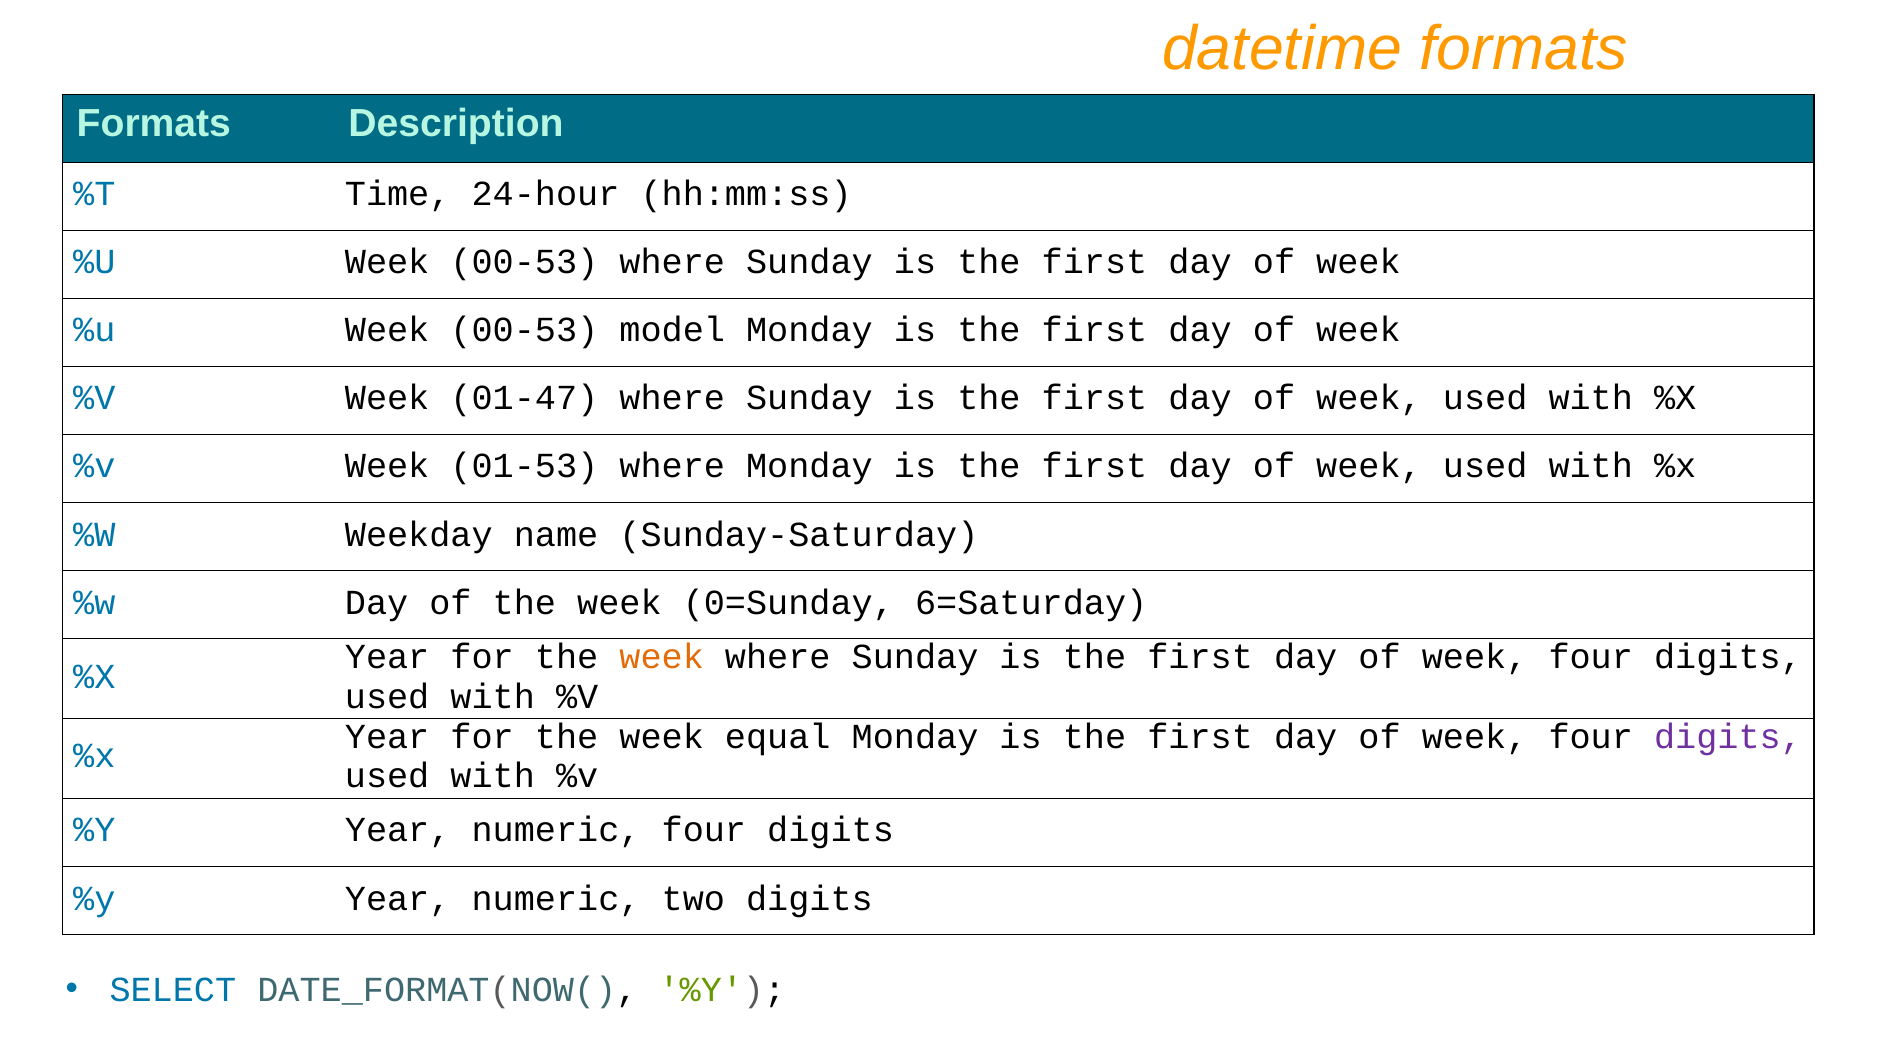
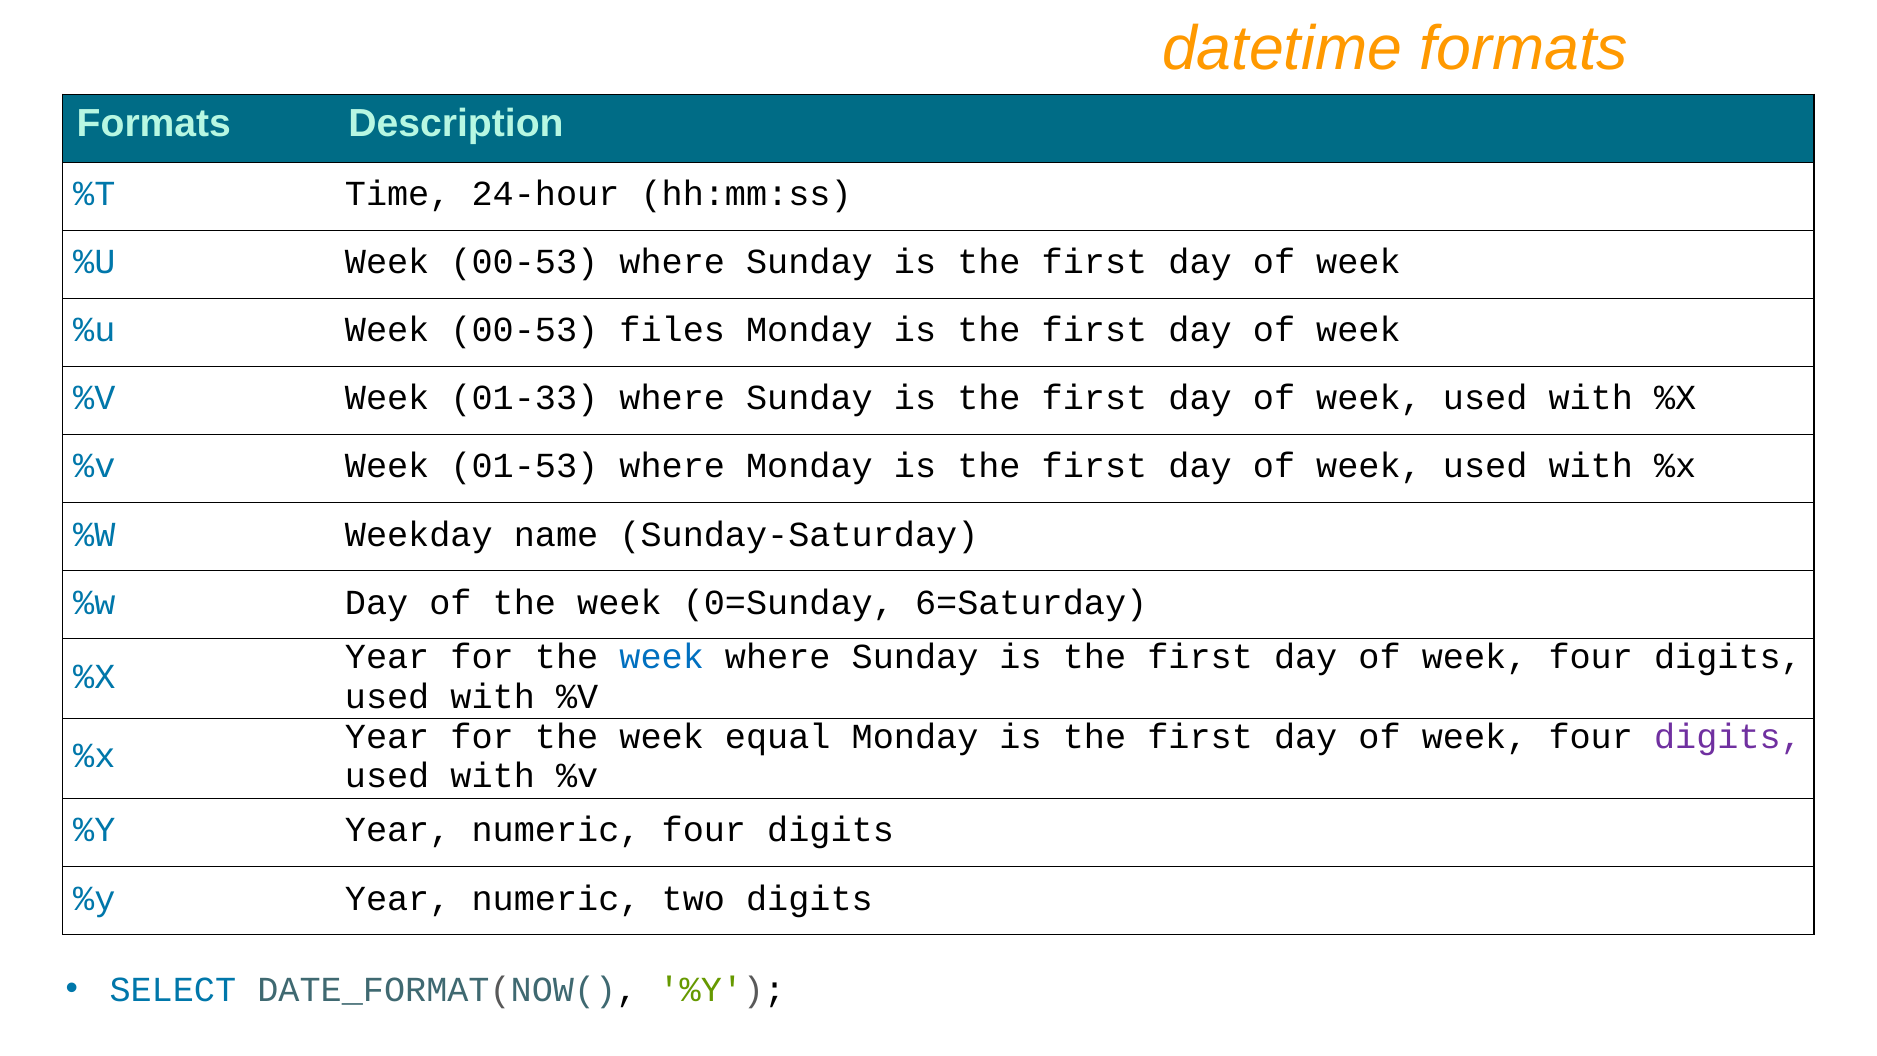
model: model -> files
01-47: 01-47 -> 01-33
week at (662, 656) colour: orange -> blue
